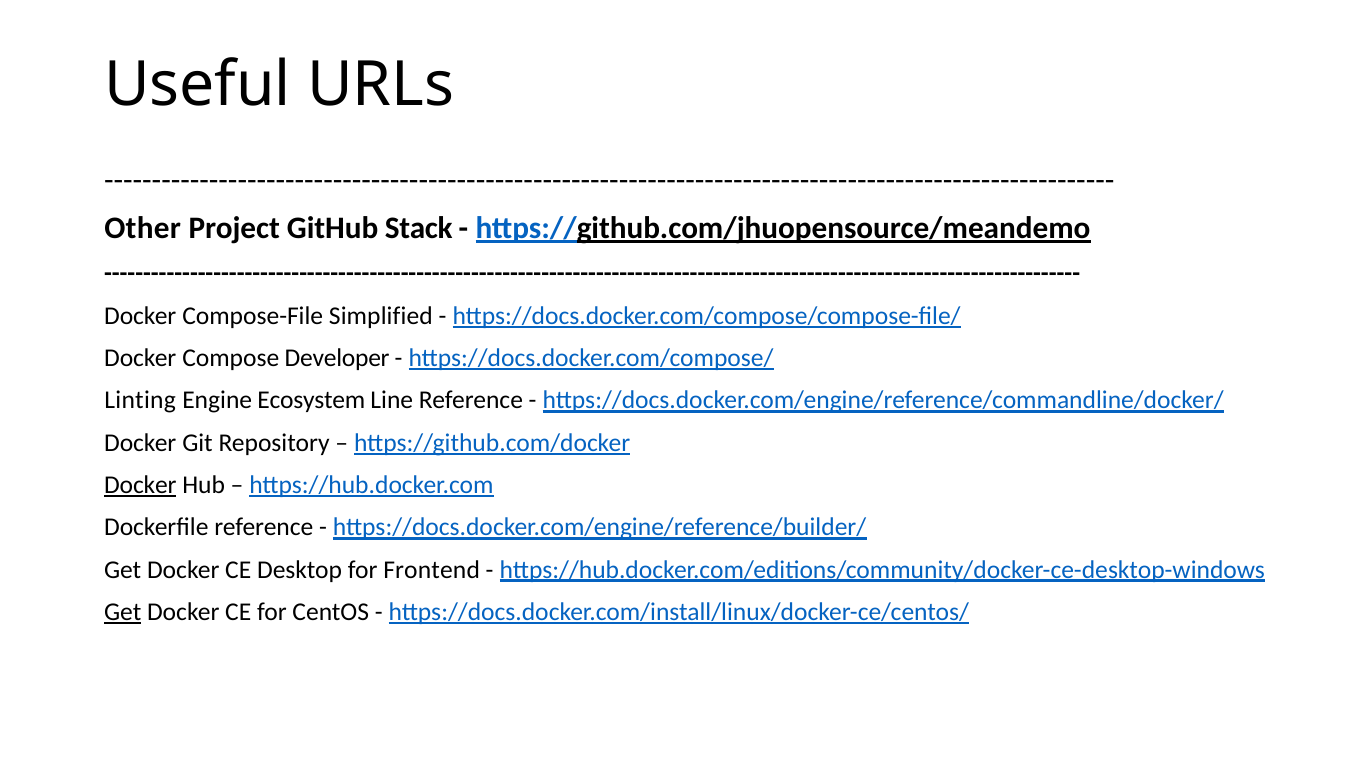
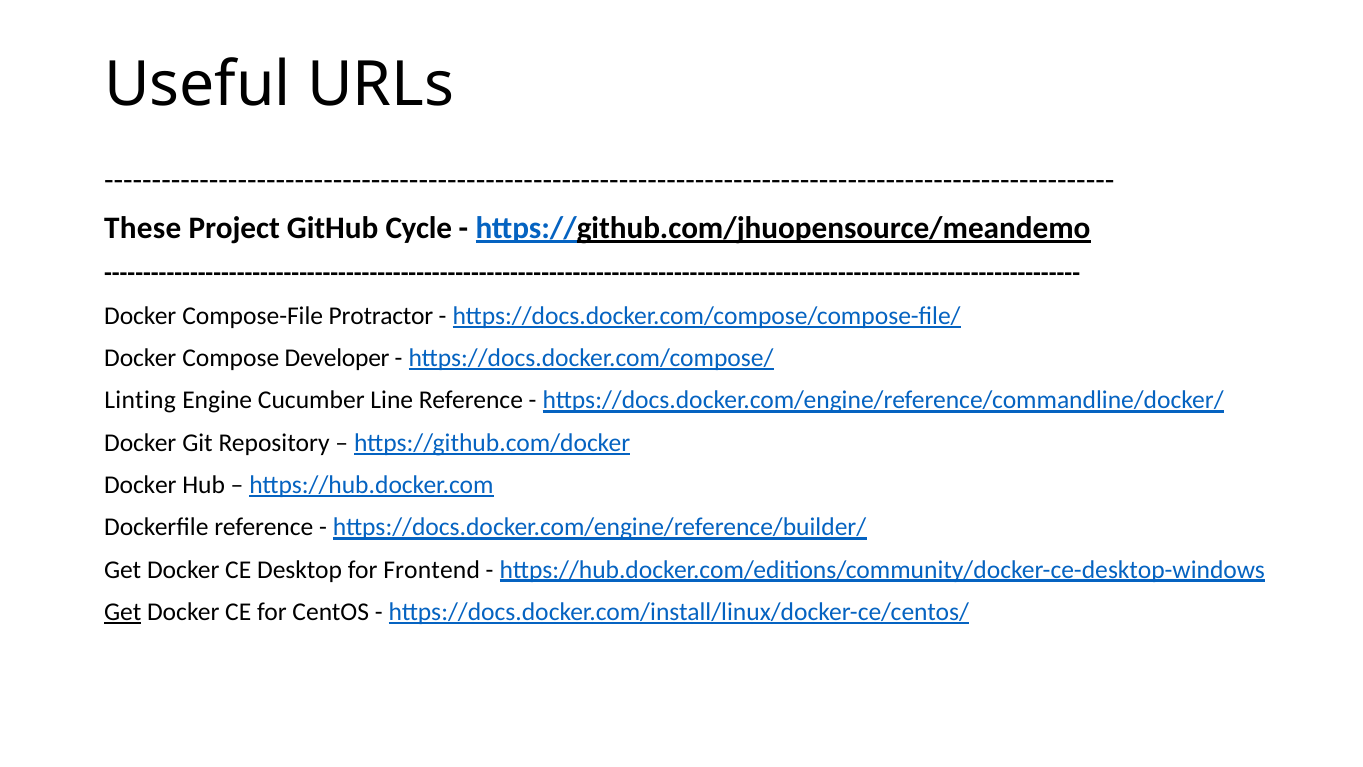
Other: Other -> These
Stack: Stack -> Cycle
Simplified: Simplified -> Protractor
Ecosystem: Ecosystem -> Cucumber
Docker at (140, 485) underline: present -> none
